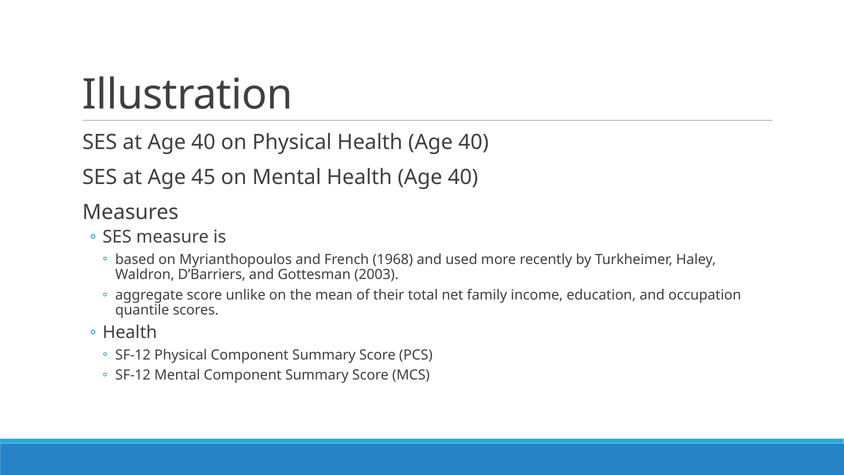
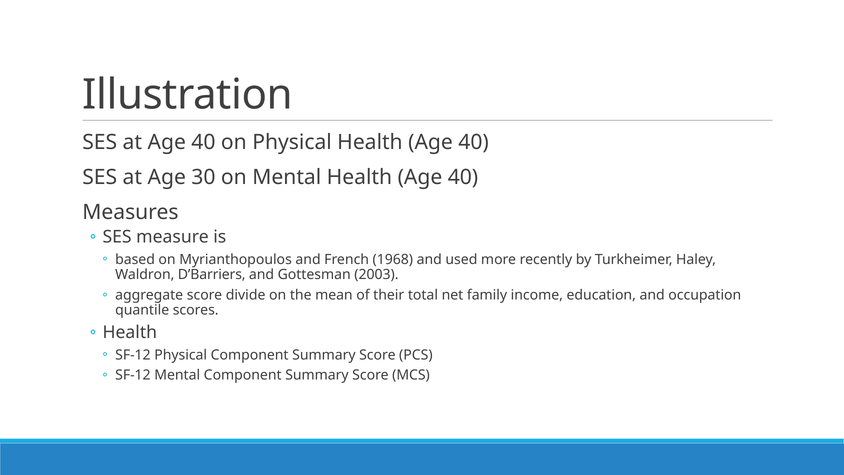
45: 45 -> 30
unlike: unlike -> divide
